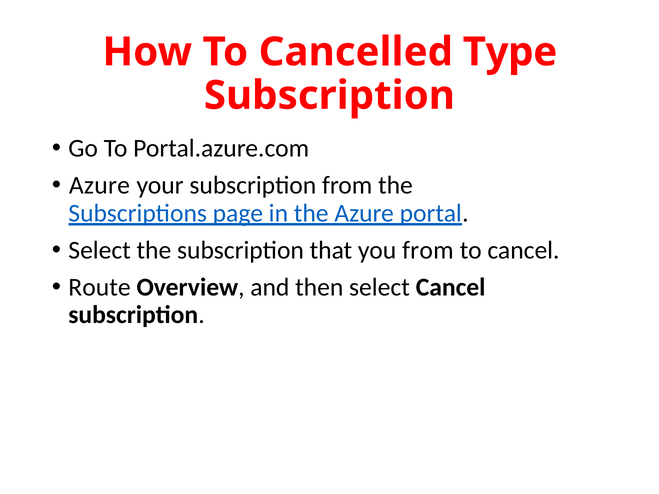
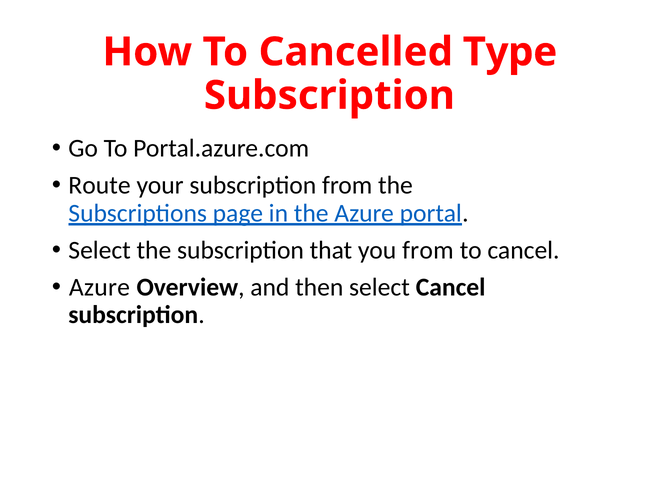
Azure at (99, 185): Azure -> Route
Route at (100, 287): Route -> Azure
